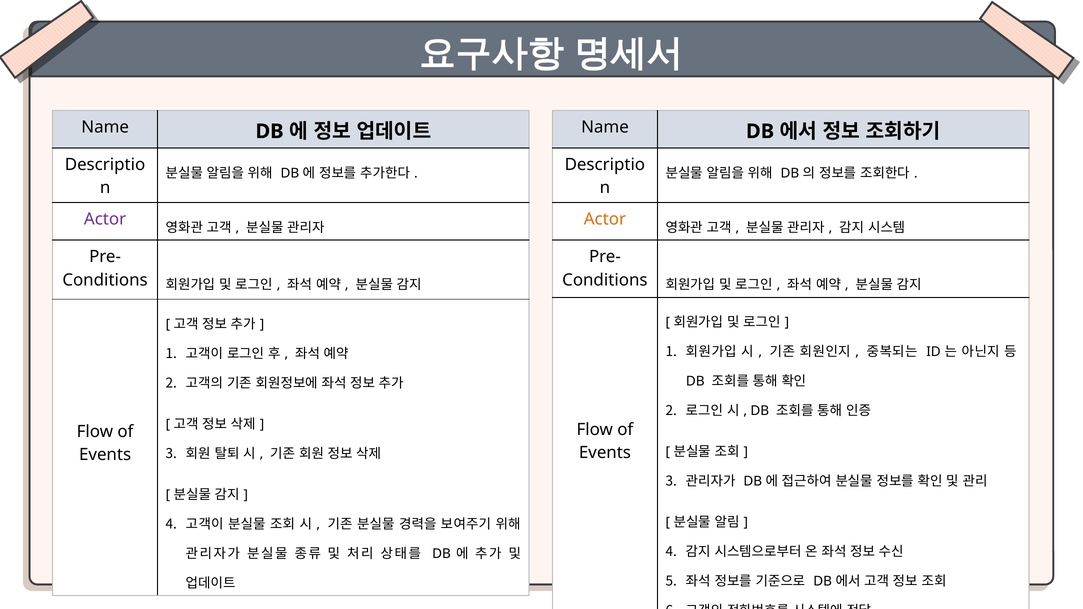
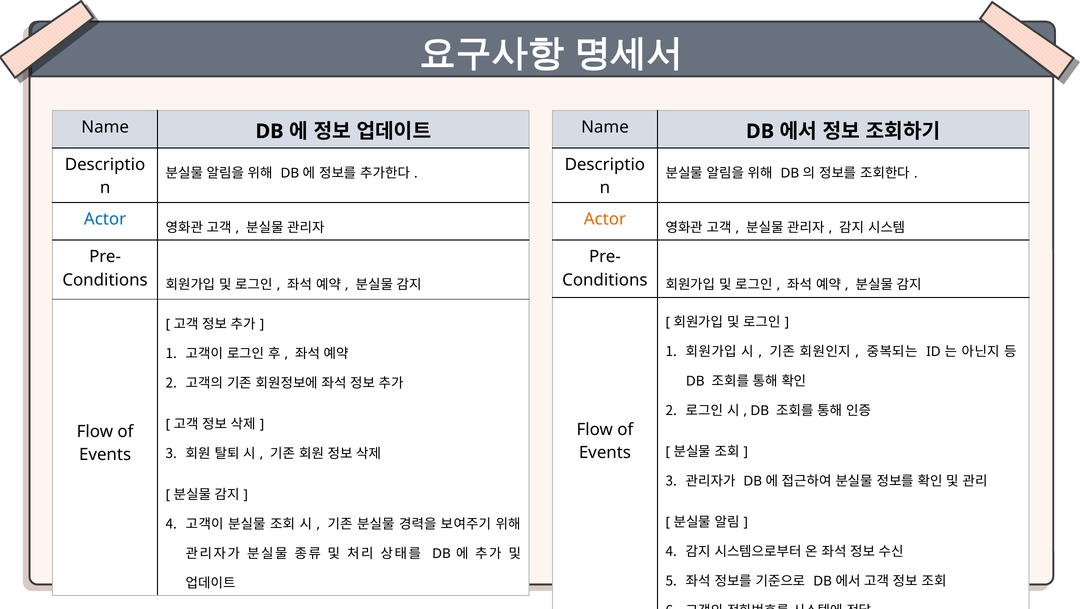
Actor at (105, 219) colour: purple -> blue
